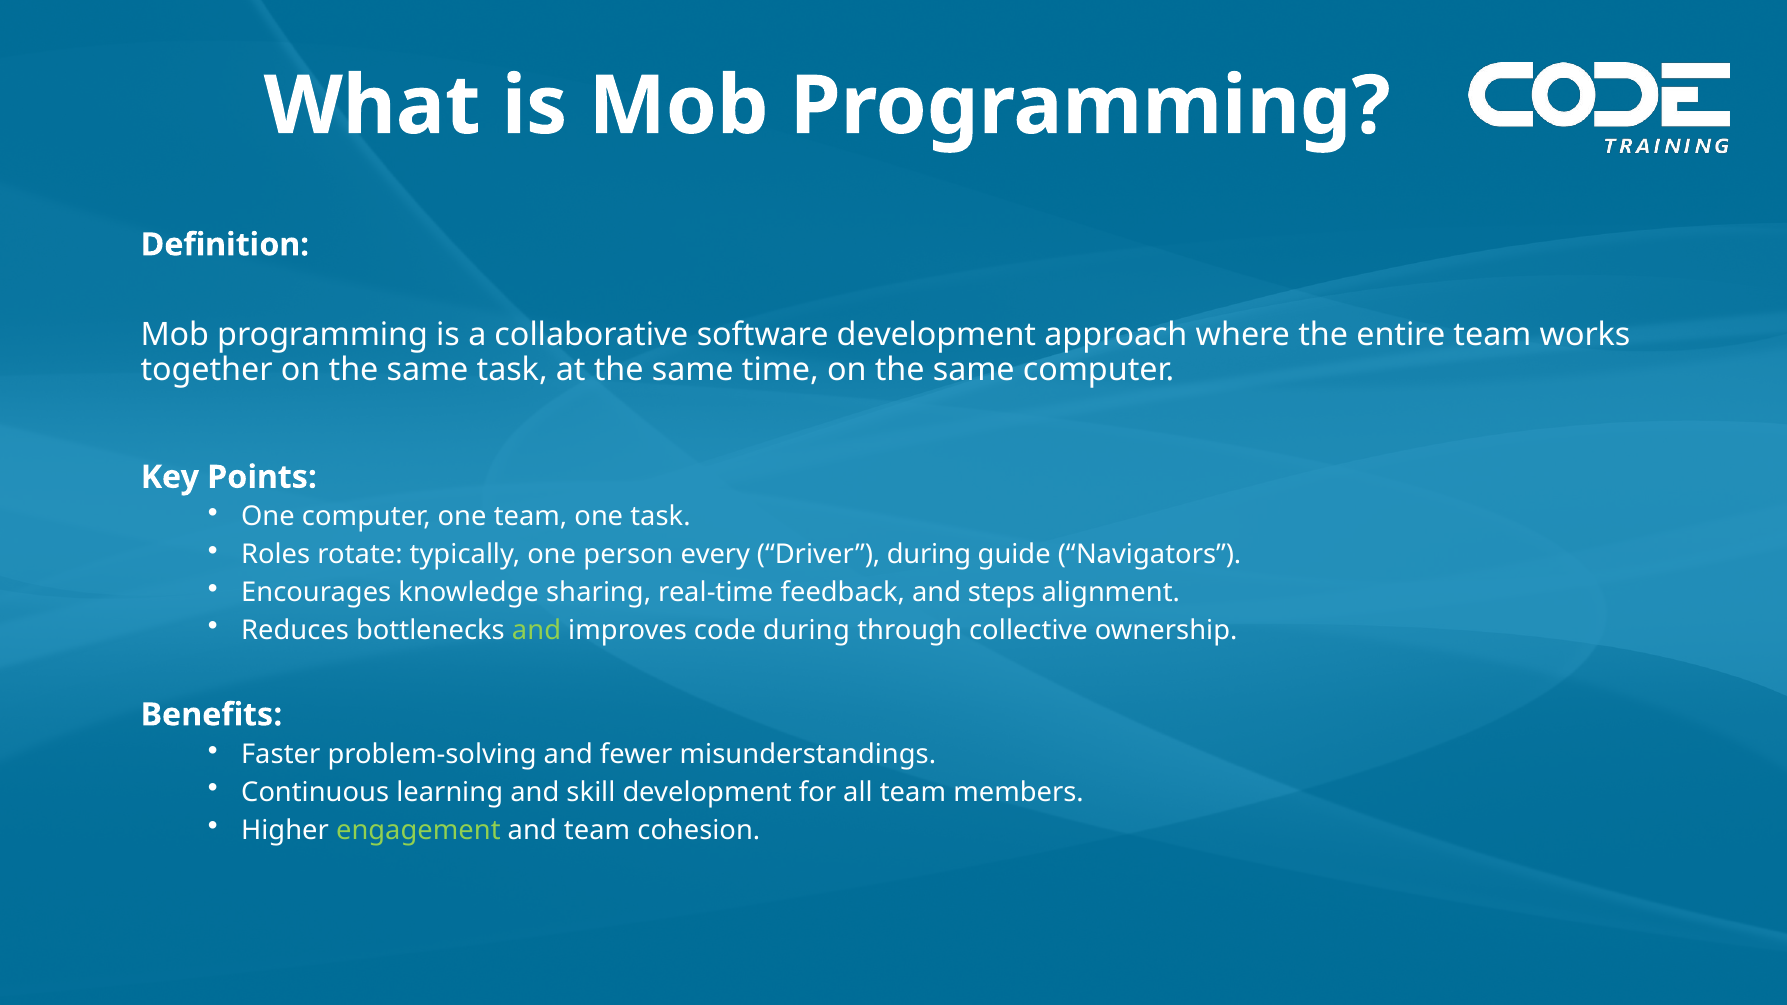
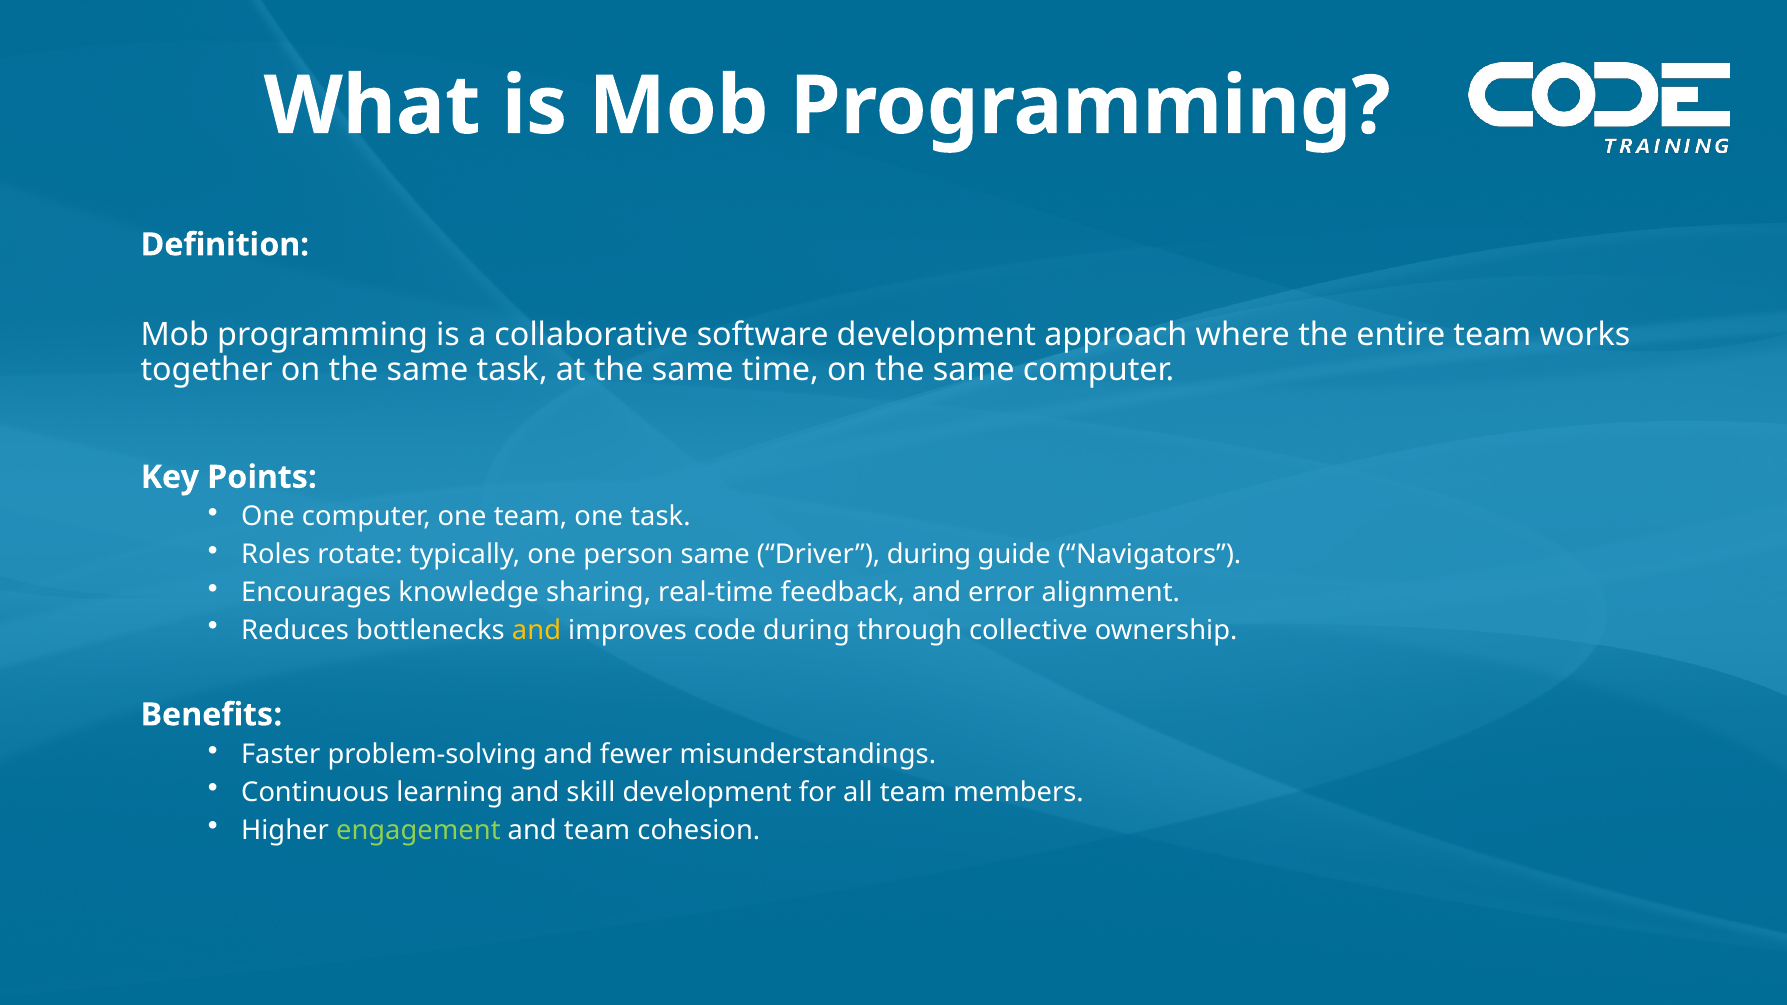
person every: every -> same
steps: steps -> error
and at (536, 630) colour: light green -> yellow
